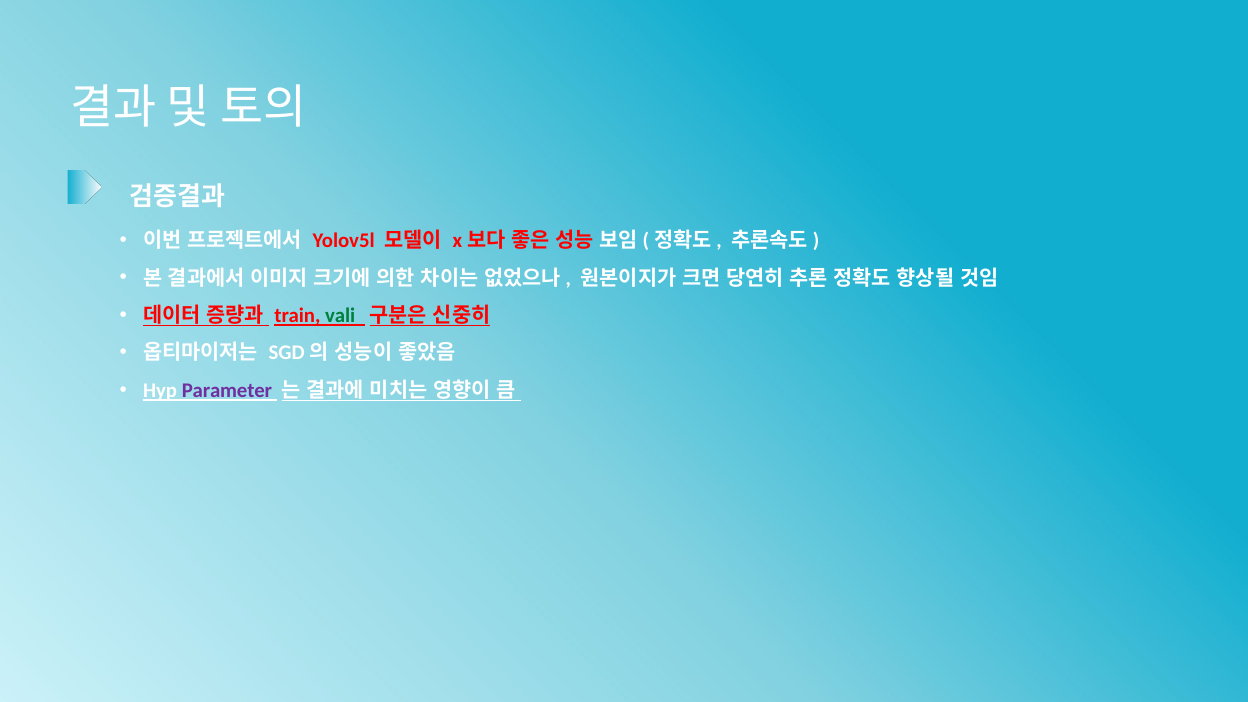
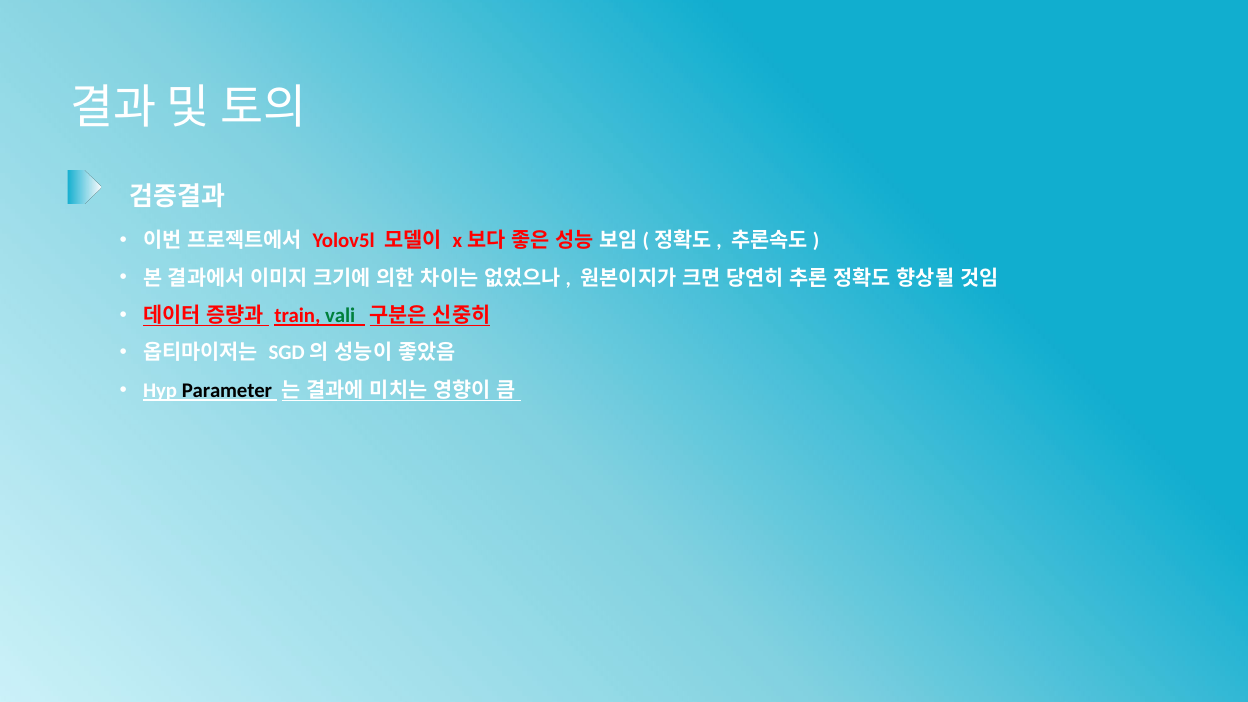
Parameter colour: purple -> black
